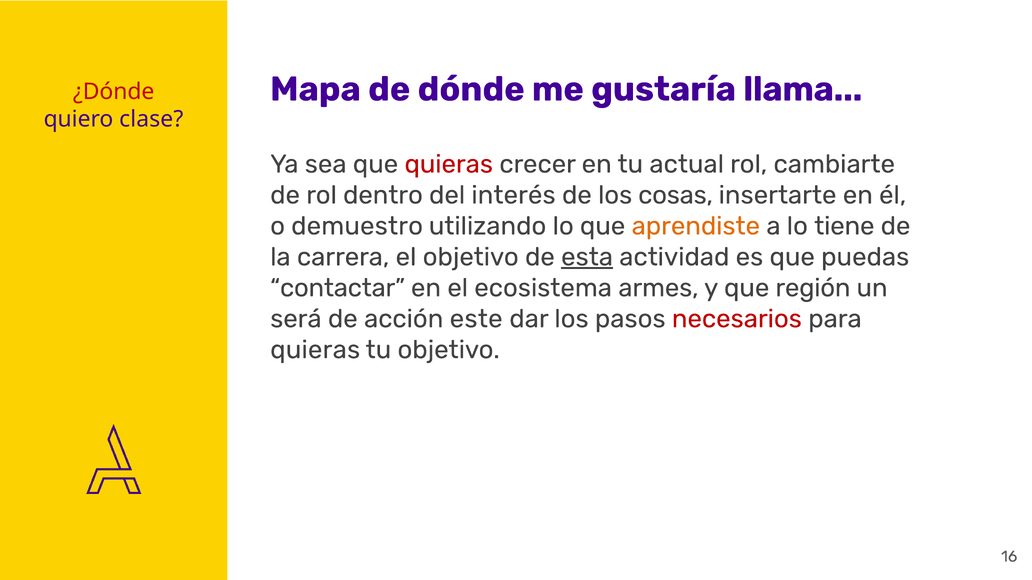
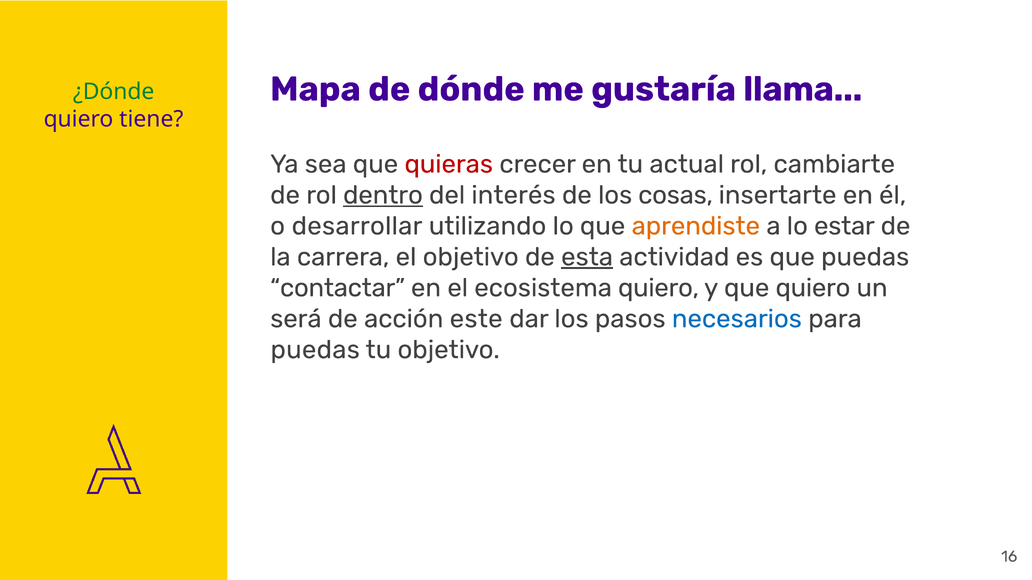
¿Dónde colour: red -> green
clase: clase -> tiene
dentro underline: none -> present
demuestro: demuestro -> desarrollar
tiene: tiene -> estar
ecosistema armes: armes -> quiero
que región: región -> quiero
necesarios colour: red -> blue
quieras at (315, 350): quieras -> puedas
